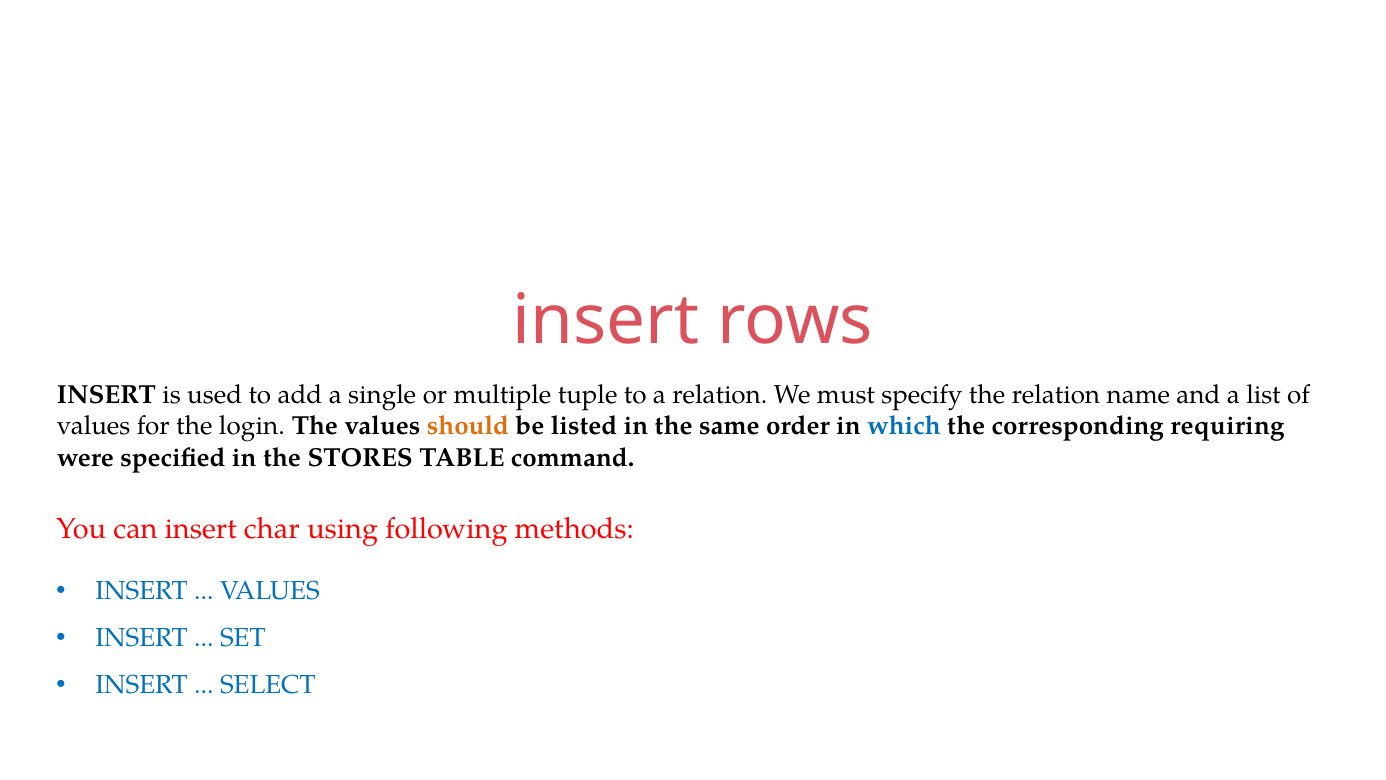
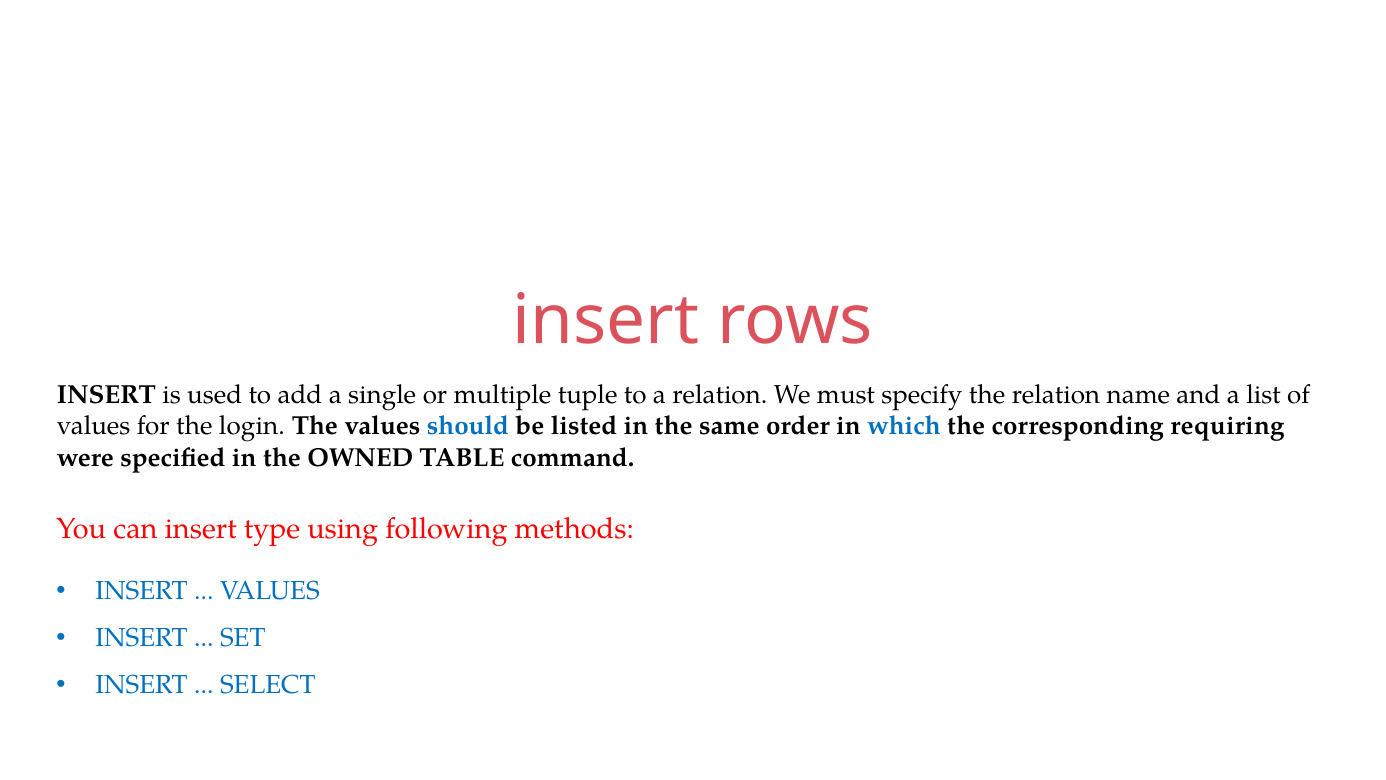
should colour: orange -> blue
STORES: STORES -> OWNED
char: char -> type
